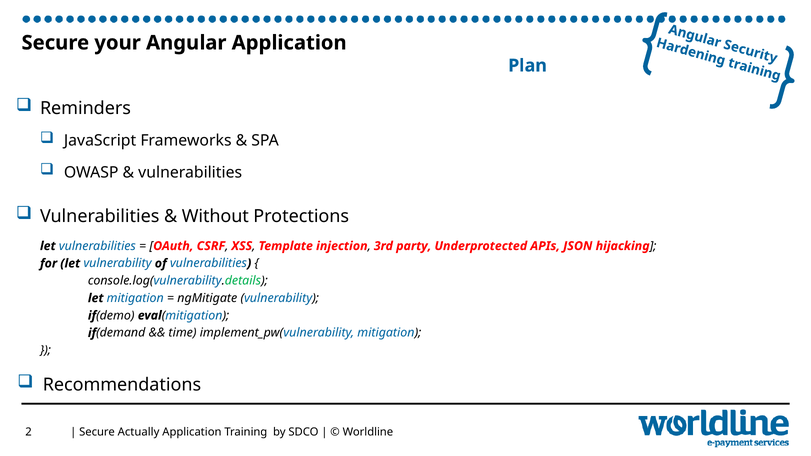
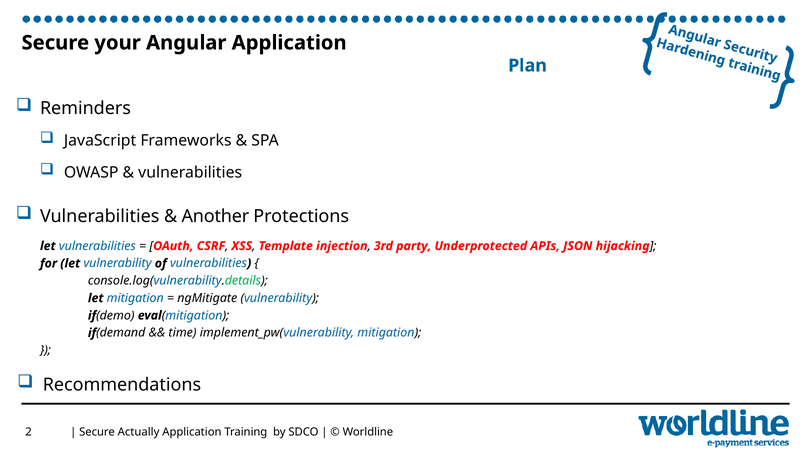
Without: Without -> Another
